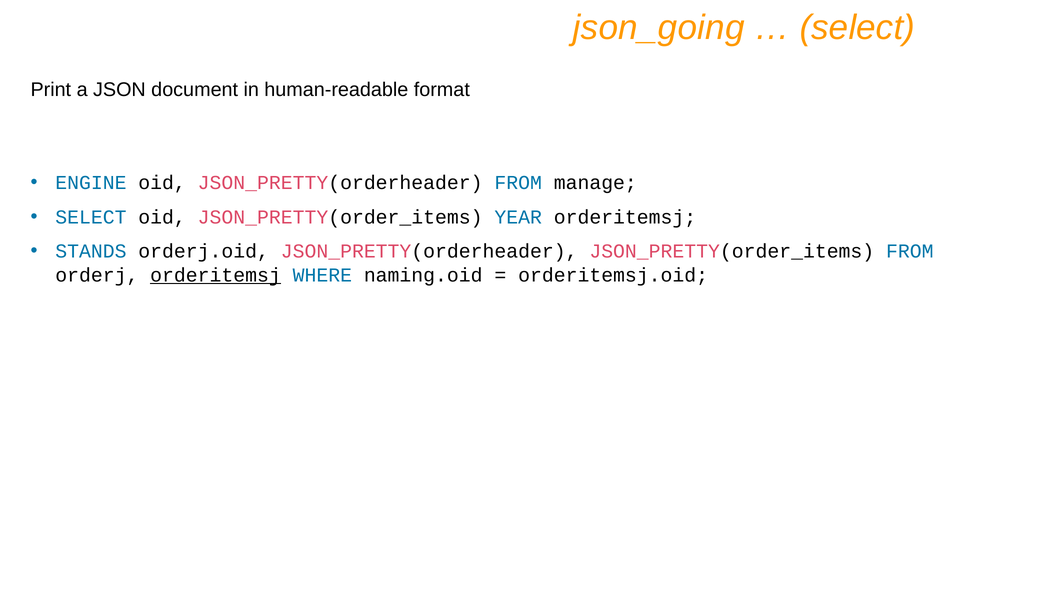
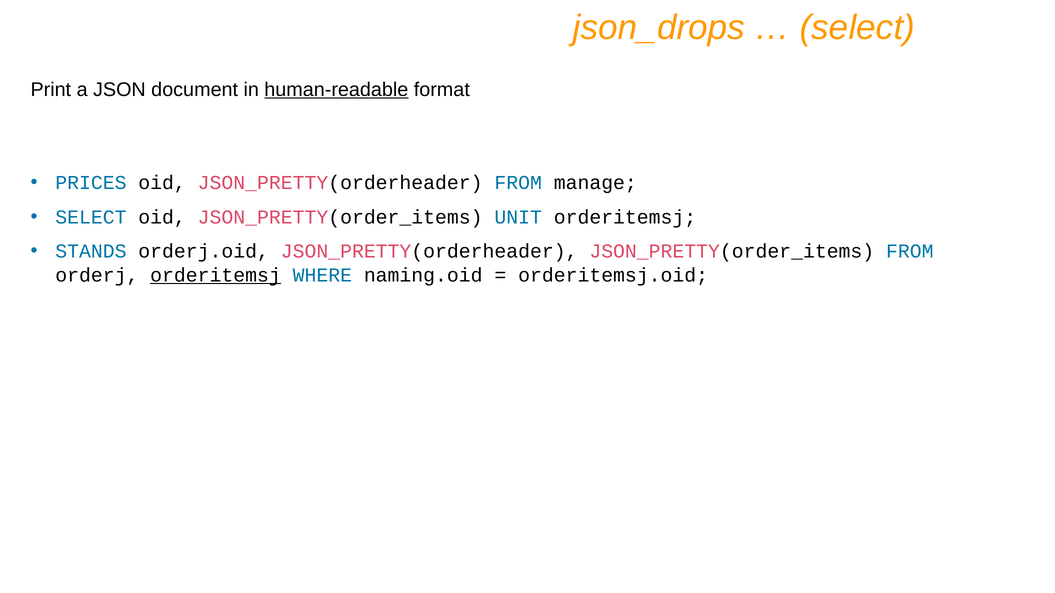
json_going: json_going -> json_drops
human-readable underline: none -> present
ENGINE: ENGINE -> PRICES
YEAR: YEAR -> UNIT
